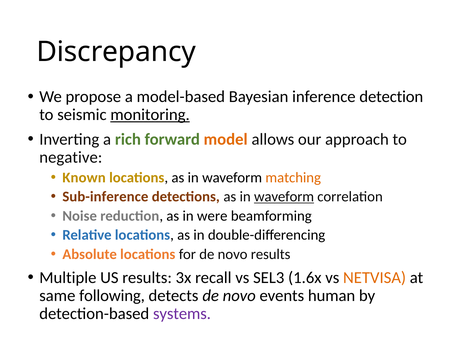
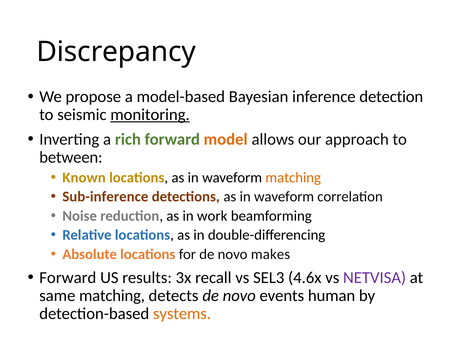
negative: negative -> between
waveform at (284, 196) underline: present -> none
were: were -> work
novo results: results -> makes
Multiple at (68, 277): Multiple -> Forward
1.6x: 1.6x -> 4.6x
NETVISA colour: orange -> purple
same following: following -> matching
systems colour: purple -> orange
